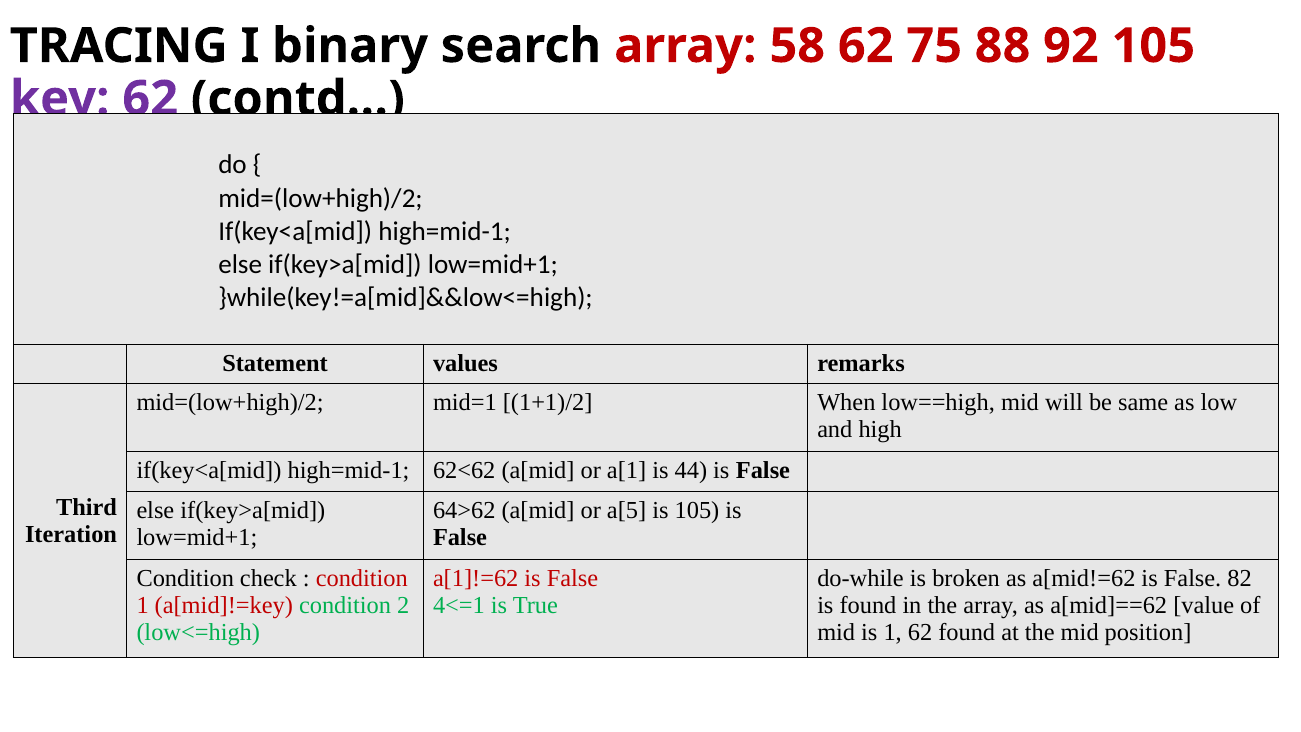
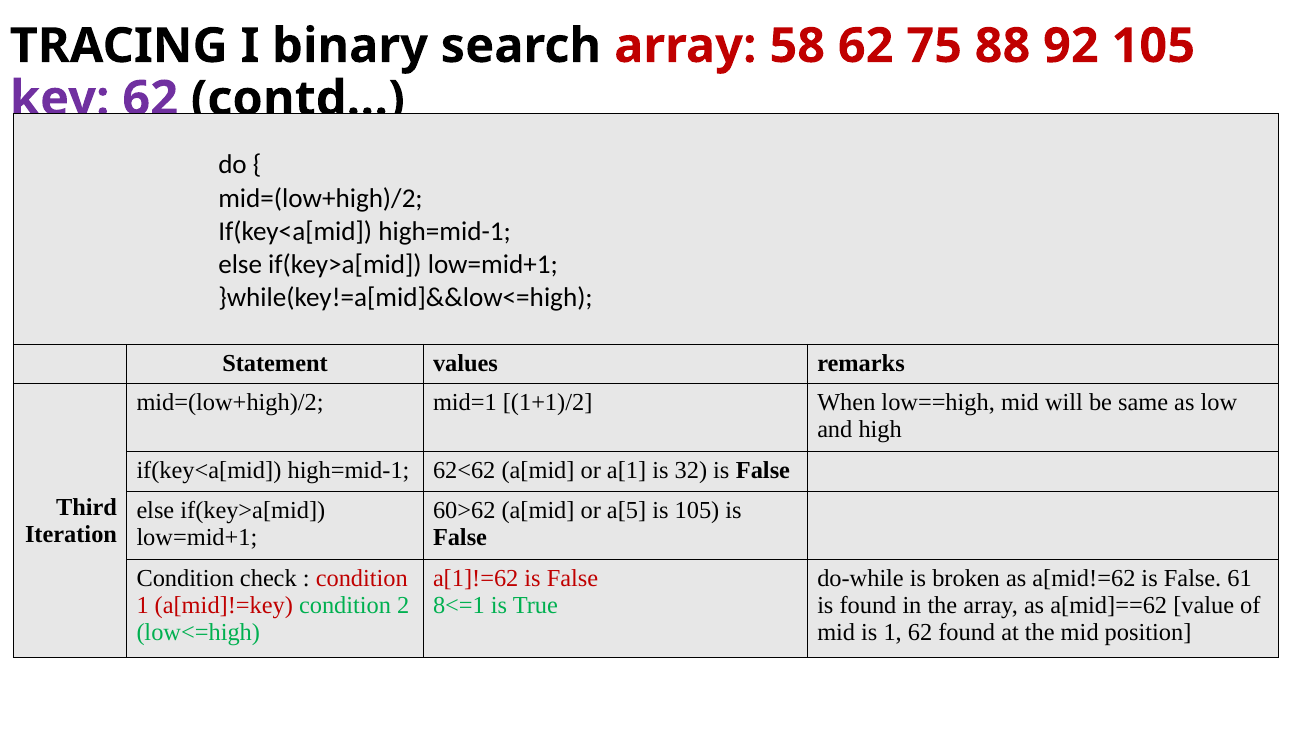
44: 44 -> 32
64>62: 64>62 -> 60>62
82: 82 -> 61
4<=1: 4<=1 -> 8<=1
